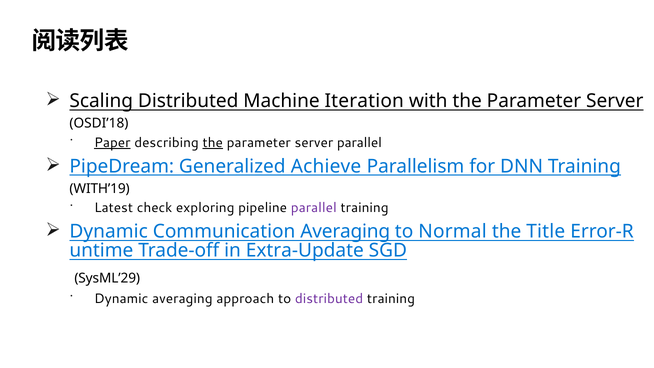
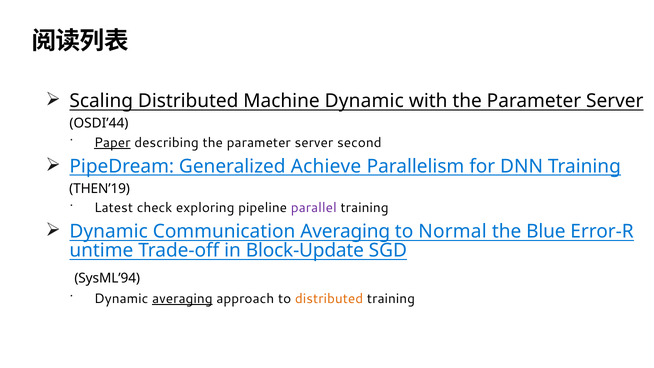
Machine Iteration: Iteration -> Dynamic
OSDI’18: OSDI’18 -> OSDI’44
the at (213, 142) underline: present -> none
server parallel: parallel -> second
WITH’19: WITH’19 -> THEN’19
Title: Title -> Blue
Extra-Update: Extra-Update -> Block-Update
SysML’29: SysML’29 -> SysML’94
averaging at (182, 298) underline: none -> present
distributed at (329, 298) colour: purple -> orange
